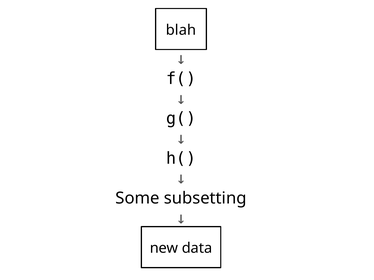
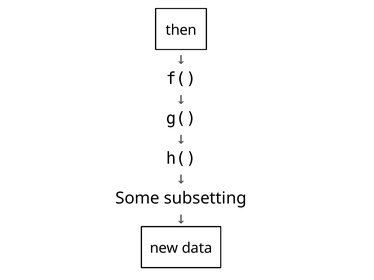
blah: blah -> then
